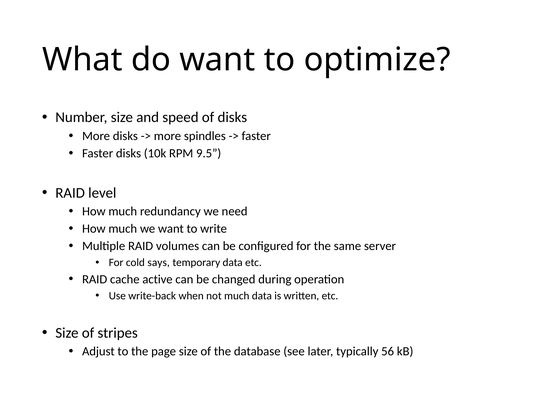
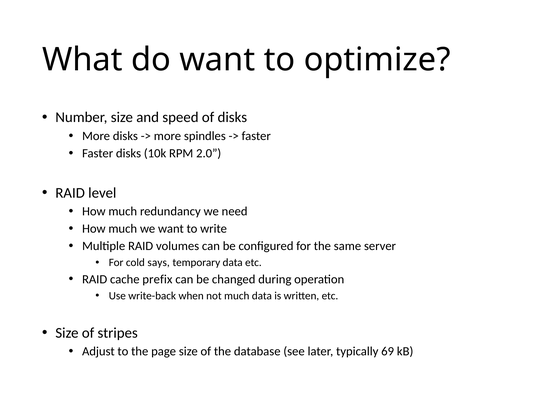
9.5: 9.5 -> 2.0
active: active -> prefix
56: 56 -> 69
